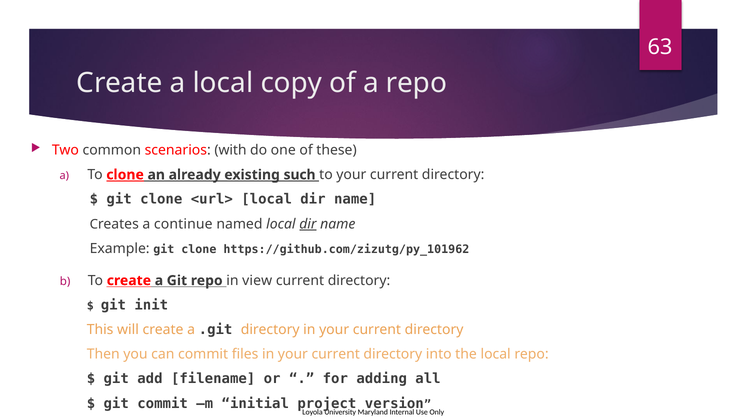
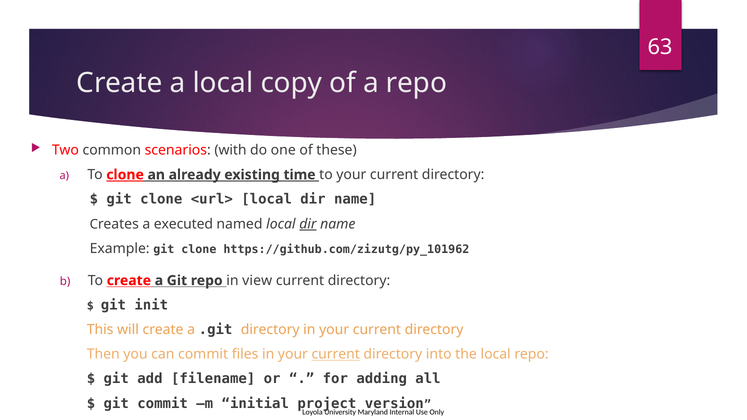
such: such -> time
continue: continue -> executed
current at (336, 354) underline: none -> present
